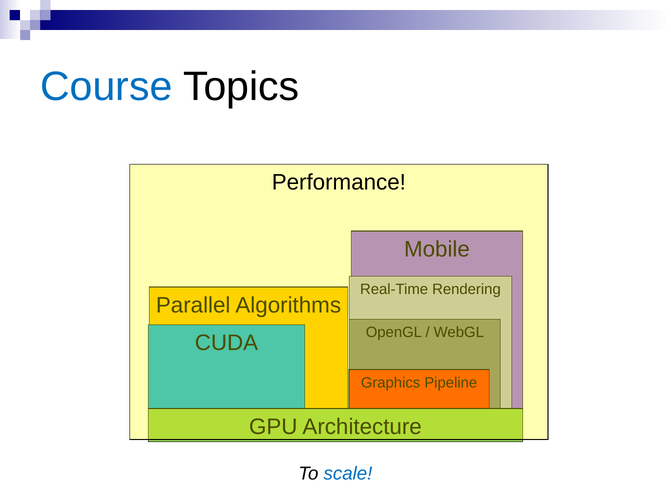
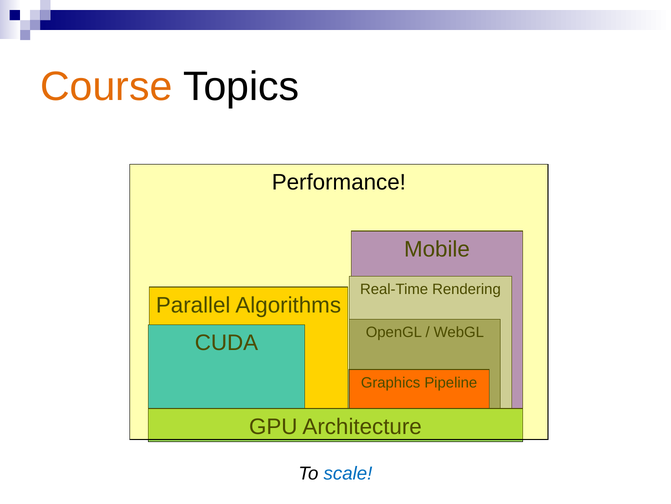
Course colour: blue -> orange
